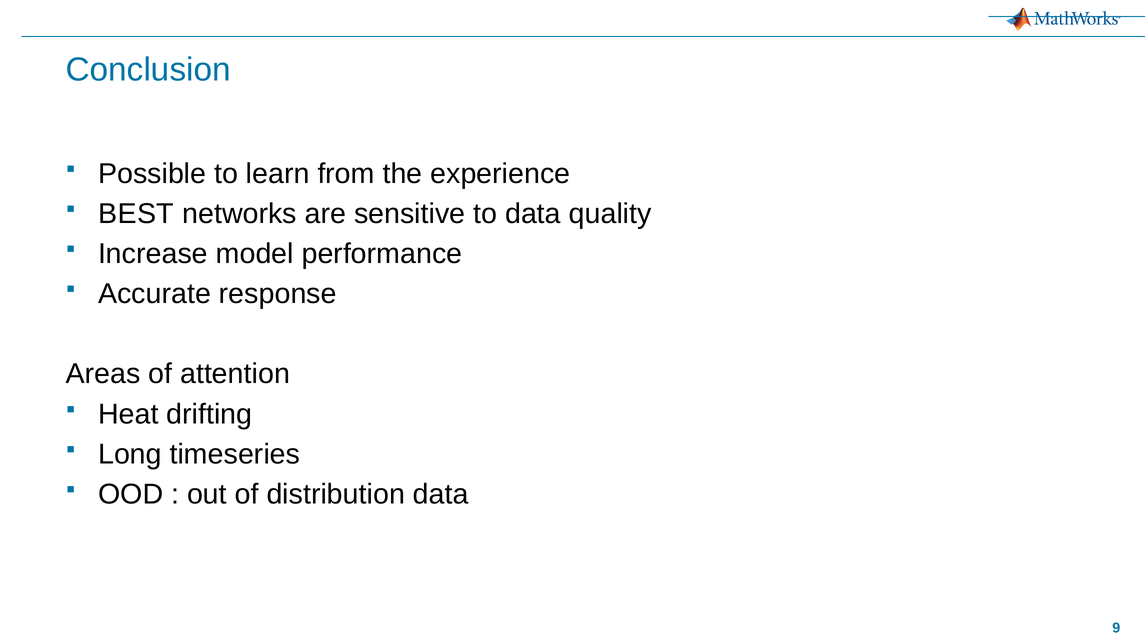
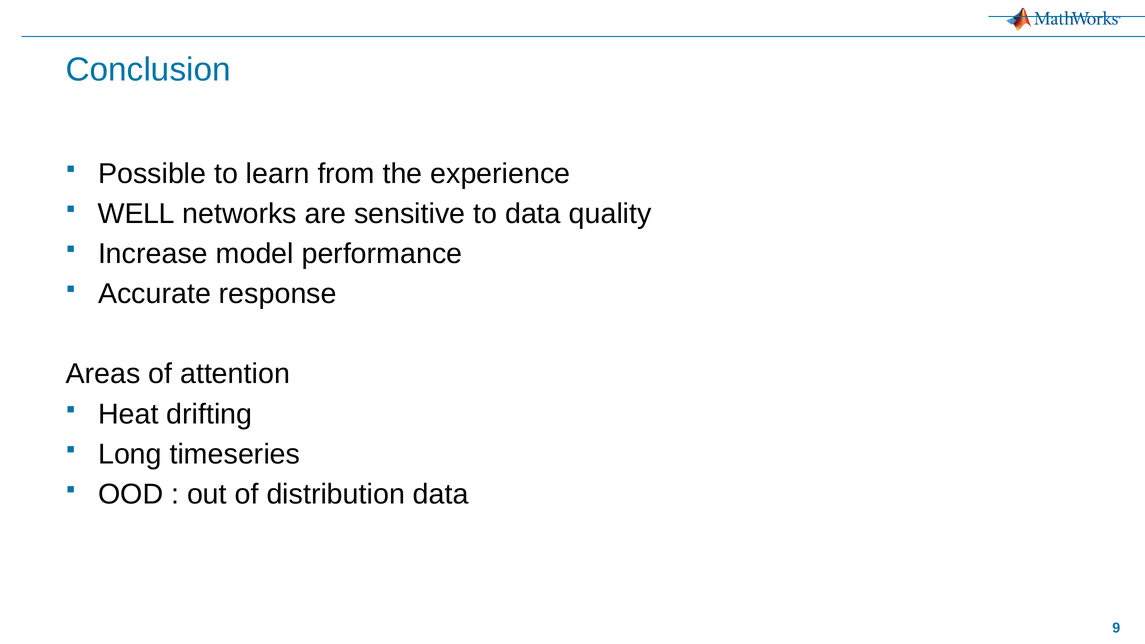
BEST: BEST -> WELL
